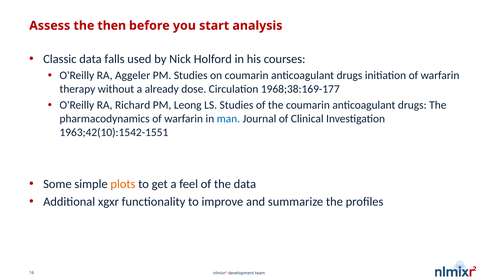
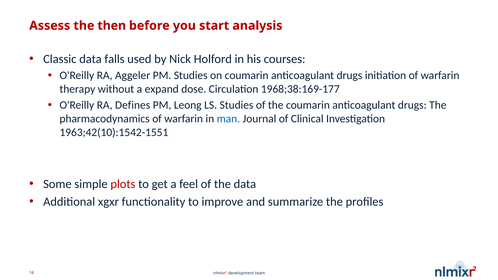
already: already -> expand
Richard: Richard -> Defines
plots colour: orange -> red
